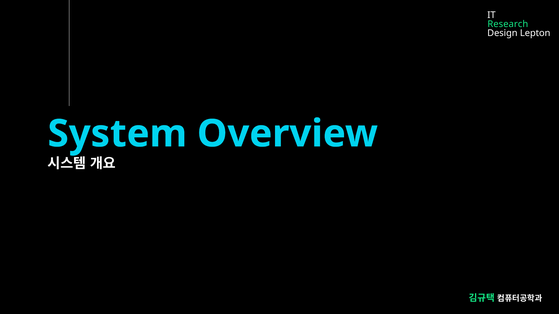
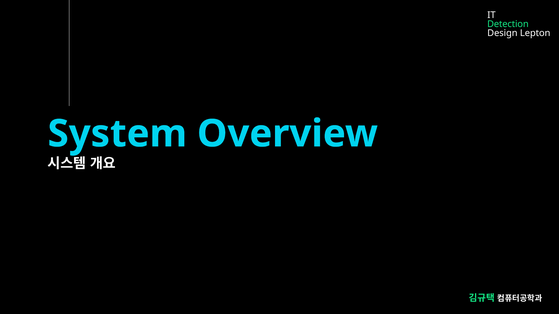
Research: Research -> Detection
